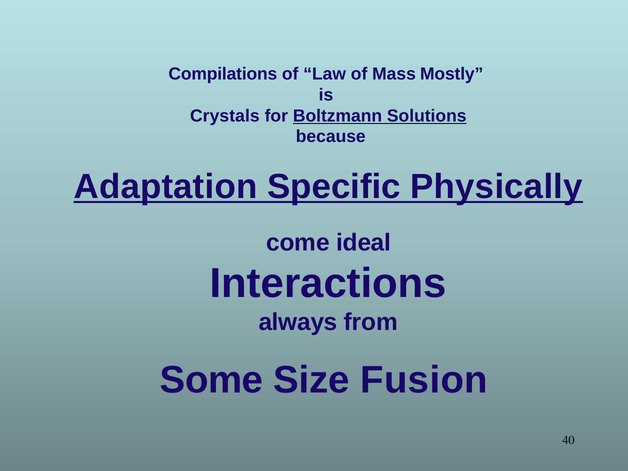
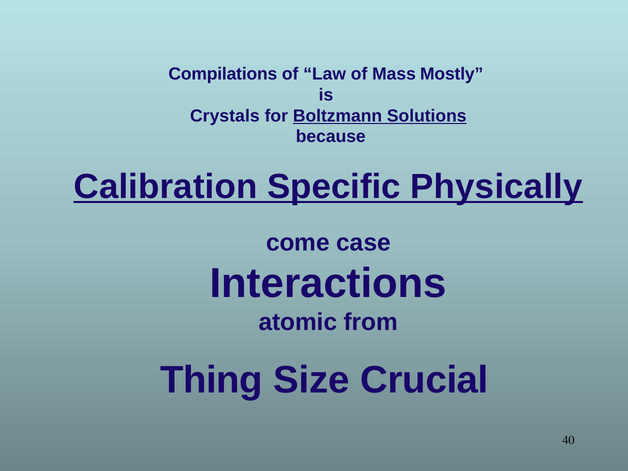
Adaptation: Adaptation -> Calibration
ideal: ideal -> case
always: always -> atomic
Some: Some -> Thing
Fusion: Fusion -> Crucial
